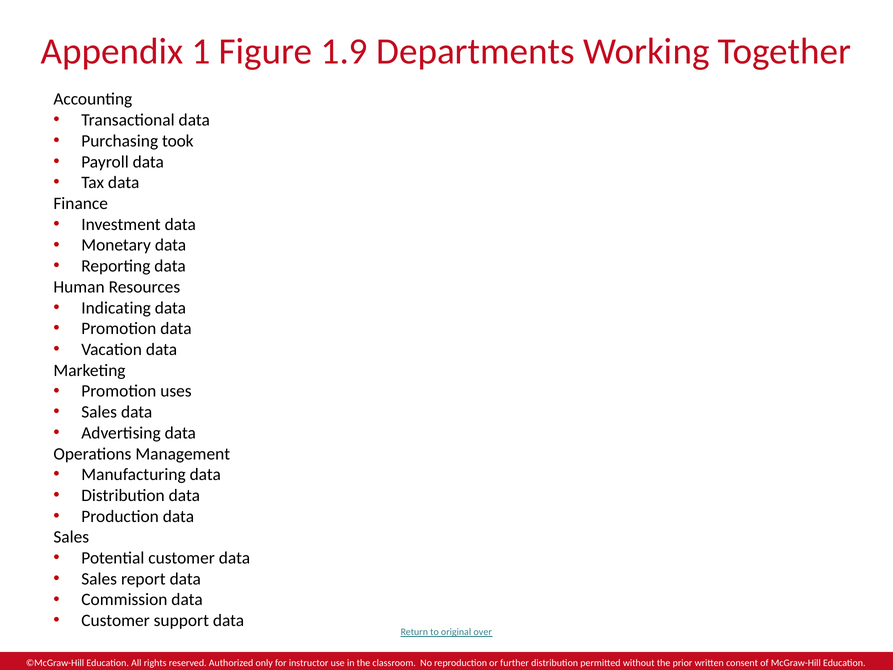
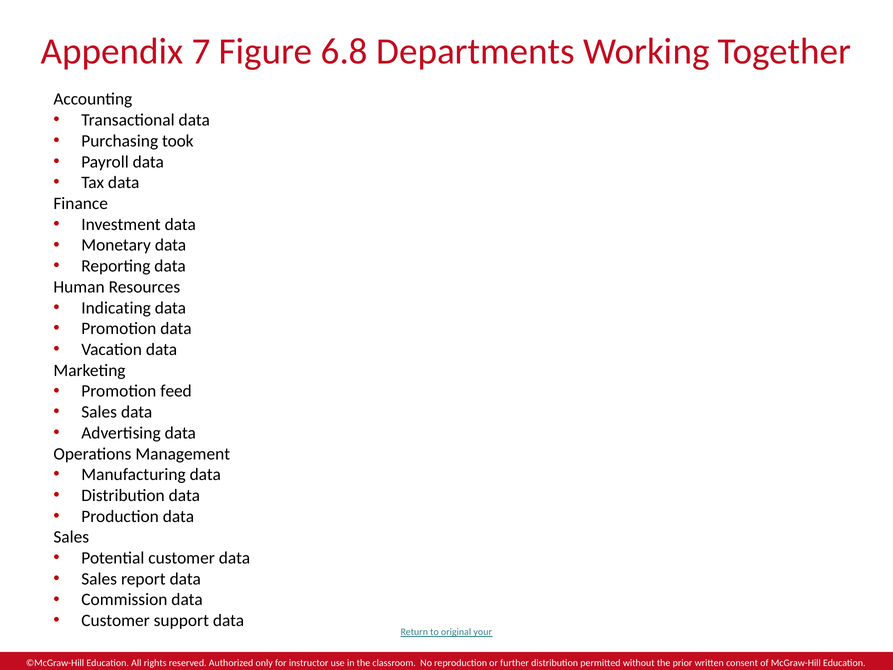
1: 1 -> 7
1.9: 1.9 -> 6.8
uses: uses -> feed
over: over -> your
